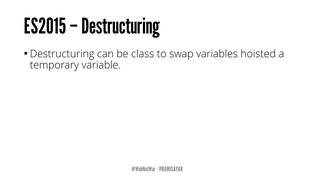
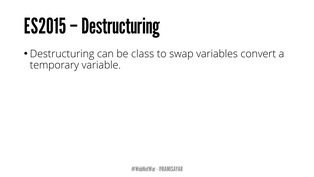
hoisted: hoisted -> convert
